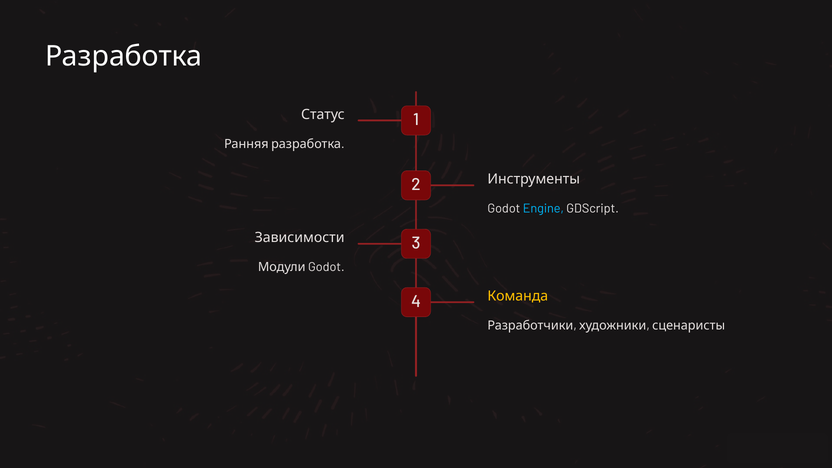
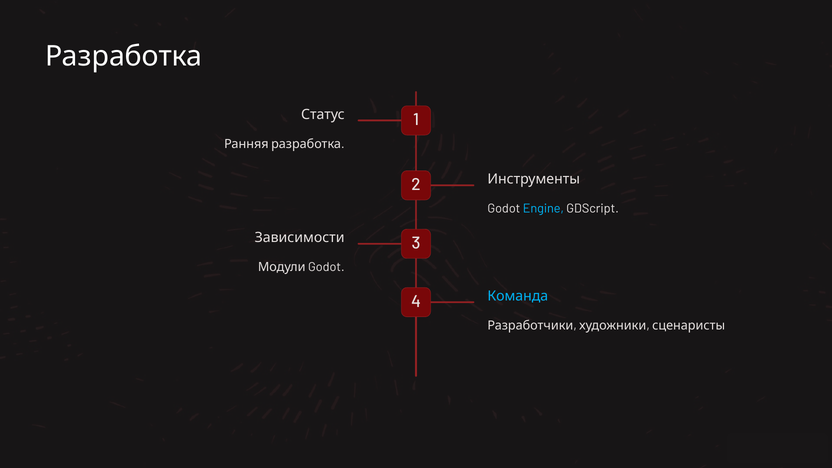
Команда colour: yellow -> light blue
